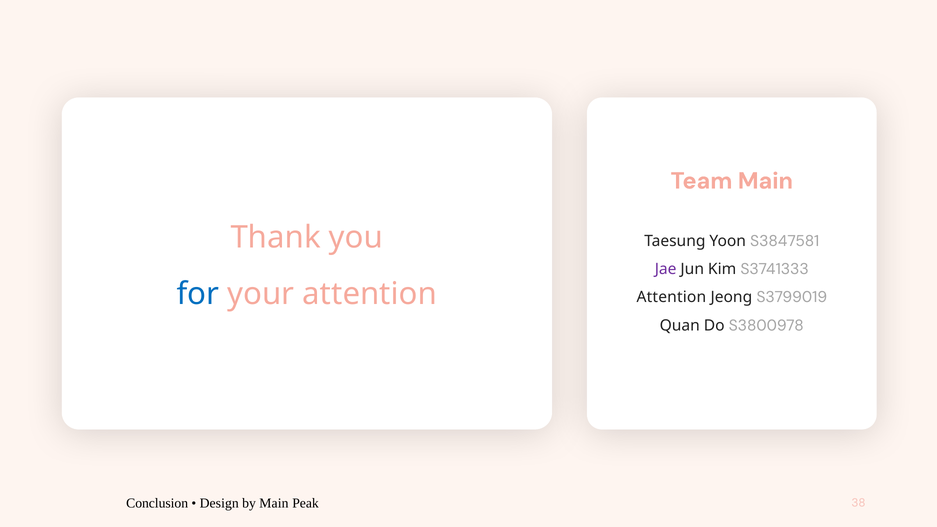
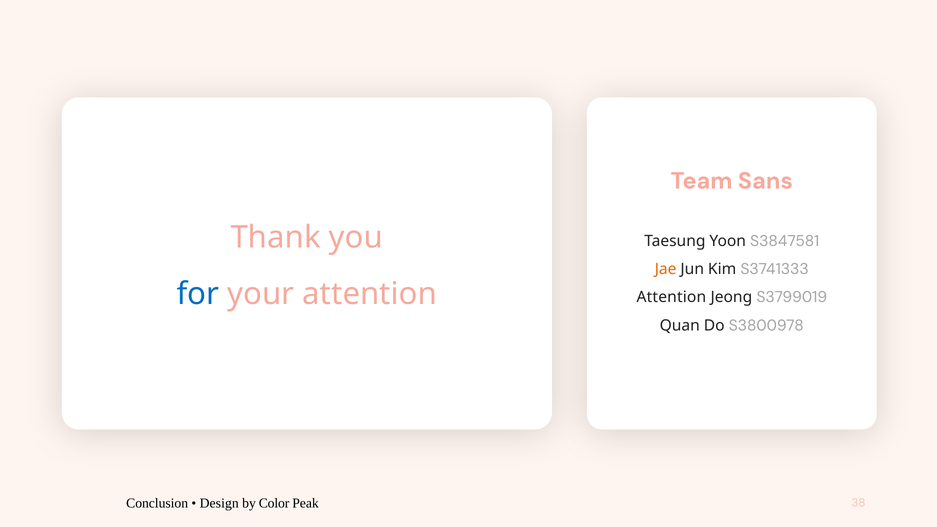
Team Main: Main -> Sans
Jae colour: purple -> orange
by Main: Main -> Color
